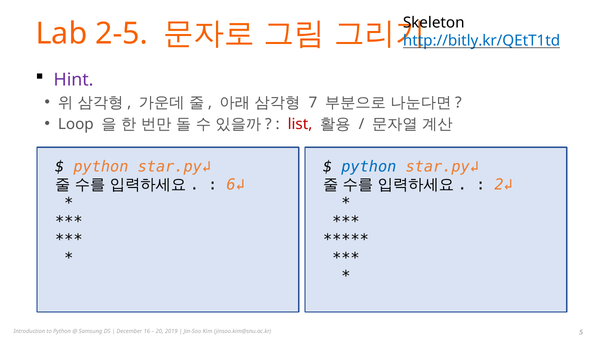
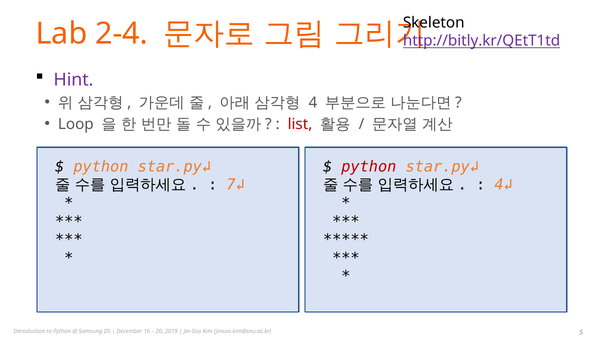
2-5: 2-5 -> 2-4
http://bitly.kr/QEtT1td colour: blue -> purple
7: 7 -> 4
python at (369, 167) colour: blue -> red
6↲: 6↲ -> 7↲
2↲: 2↲ -> 4↲
